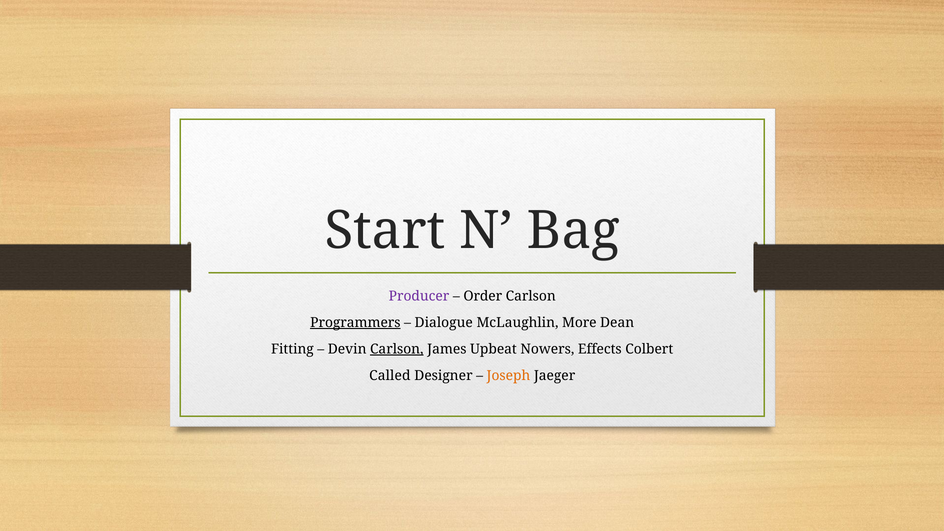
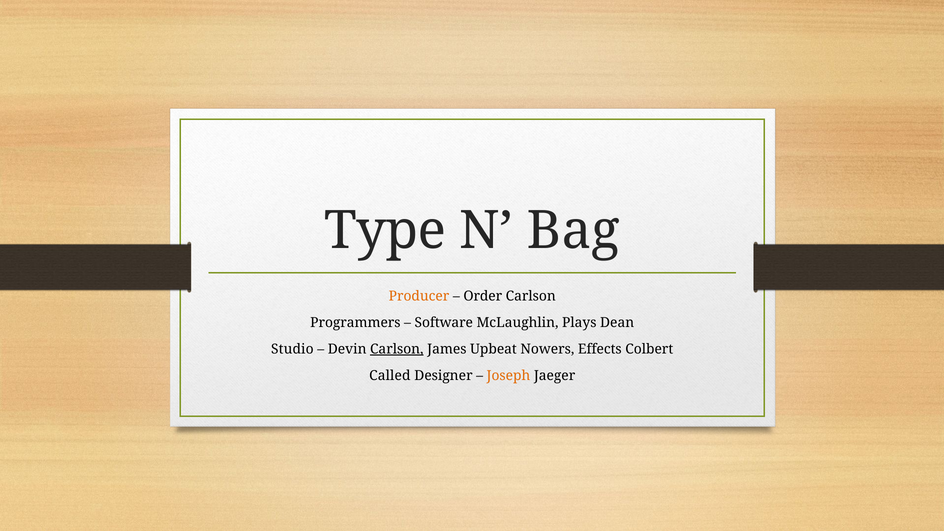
Start: Start -> Type
Producer colour: purple -> orange
Programmers underline: present -> none
Dialogue: Dialogue -> Software
More: More -> Plays
Fitting: Fitting -> Studio
